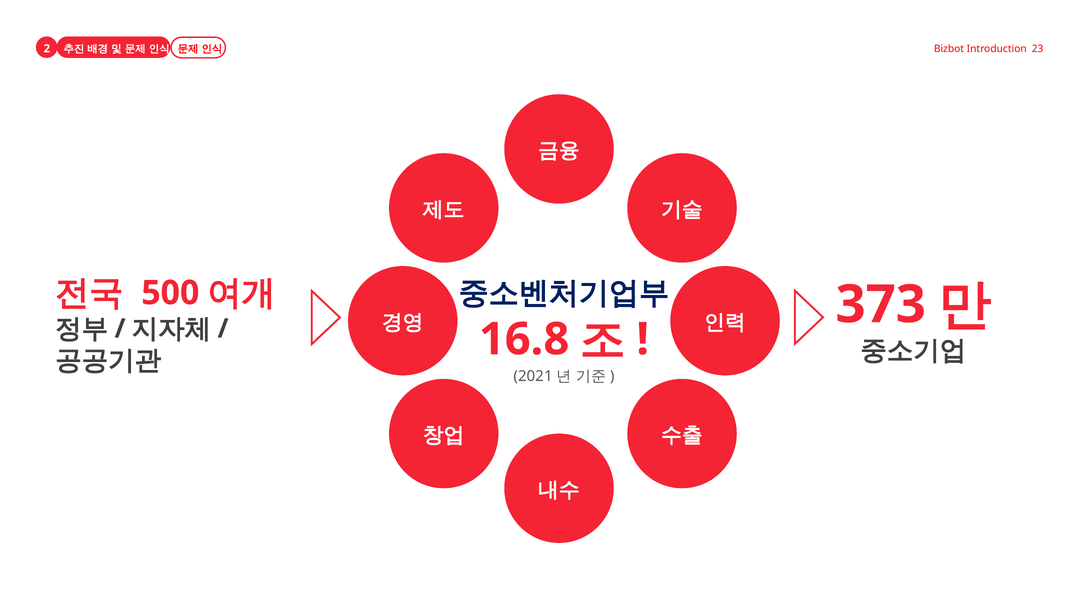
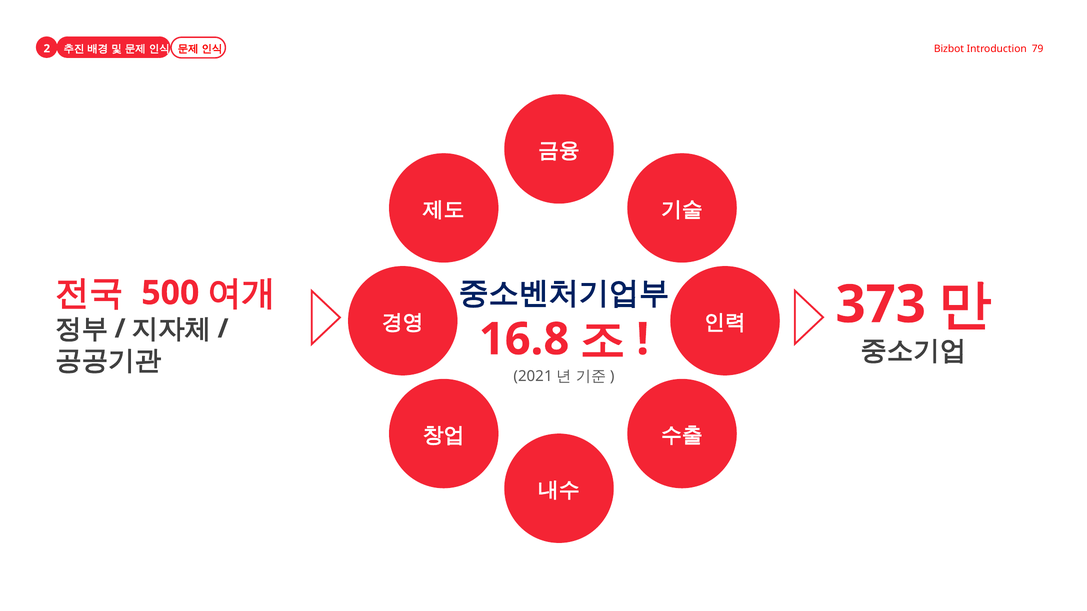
23: 23 -> 79
